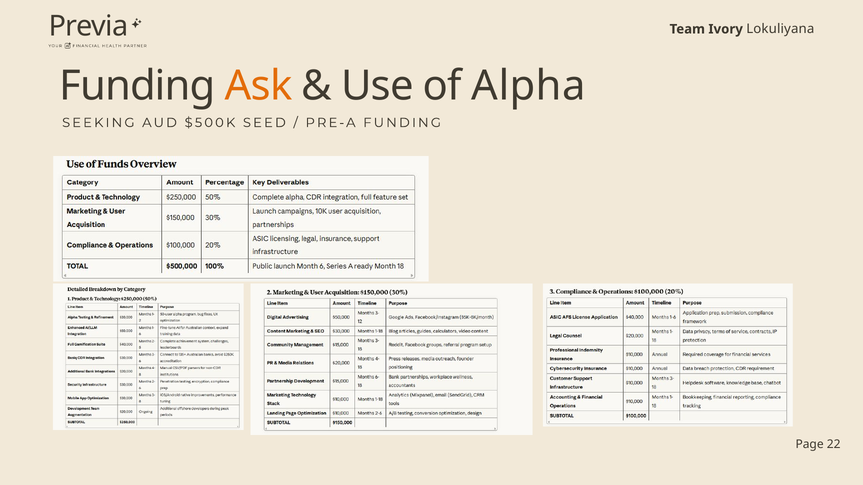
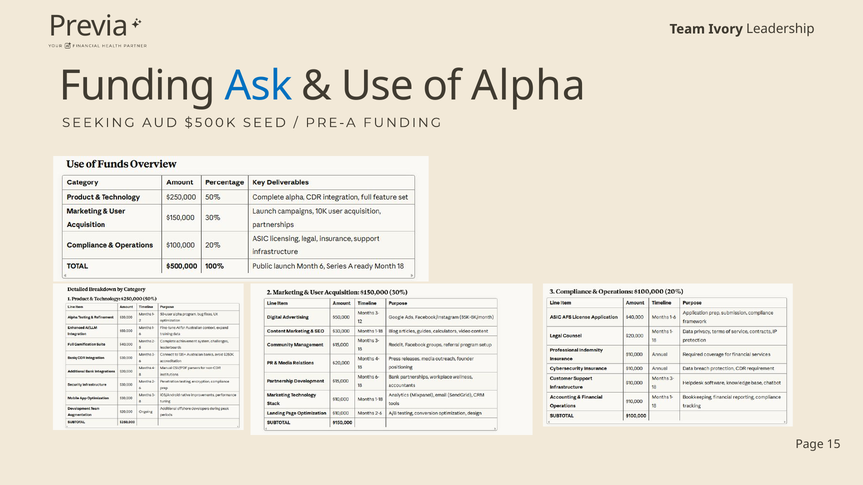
Lokuliyana: Lokuliyana -> Leadership
Ask colour: orange -> blue
22: 22 -> 15
